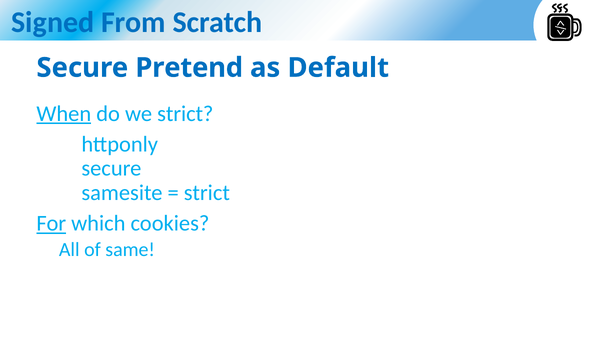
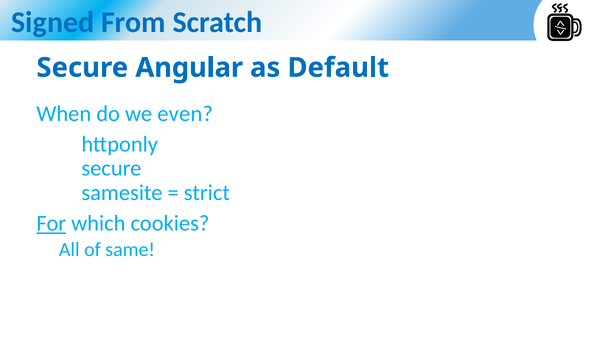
Pretend: Pretend -> Angular
When underline: present -> none
we strict: strict -> even
